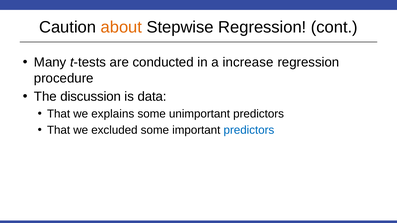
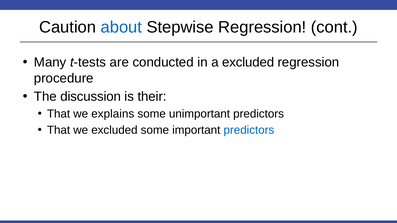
about colour: orange -> blue
a increase: increase -> excluded
data: data -> their
